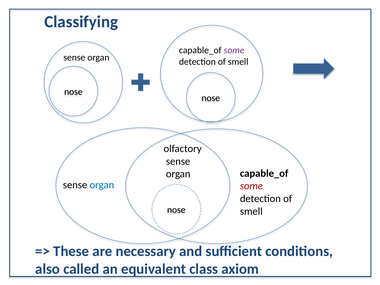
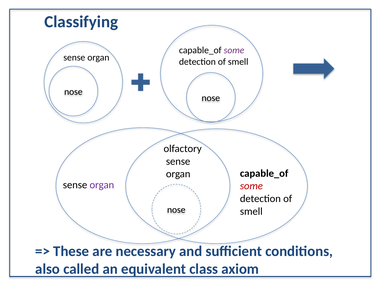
organ at (102, 185) colour: blue -> purple
